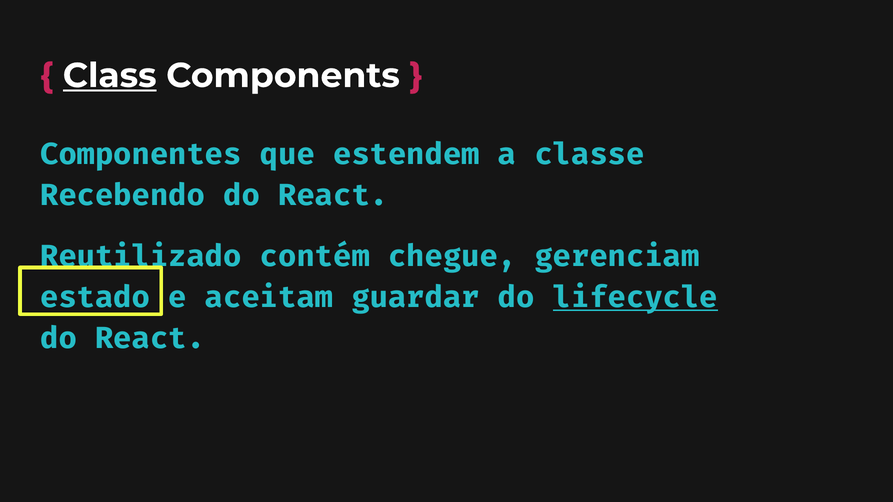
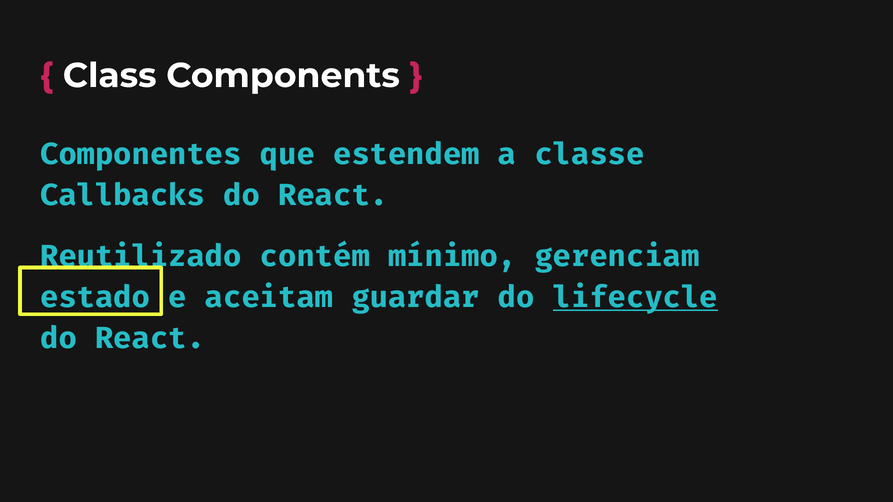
Class underline: present -> none
Recebendo: Recebendo -> Callbacks
chegue: chegue -> mínimo
